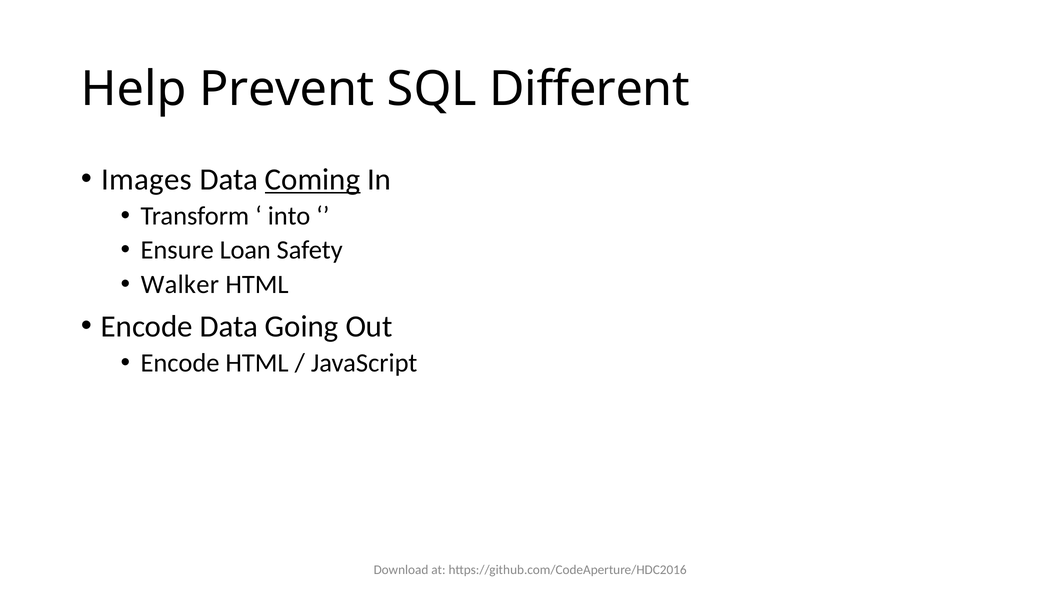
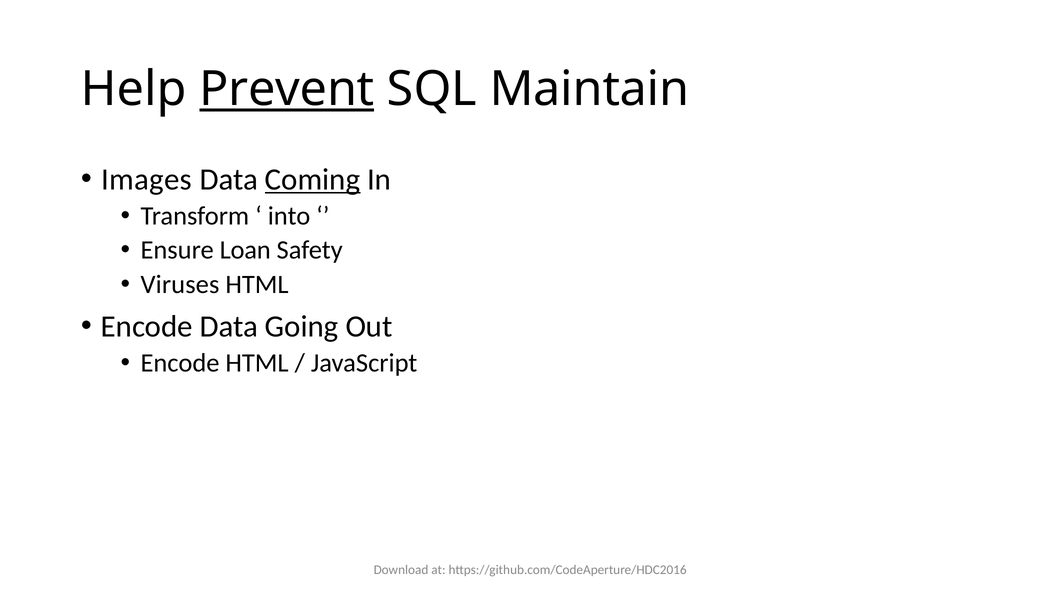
Prevent underline: none -> present
Different: Different -> Maintain
Walker: Walker -> Viruses
